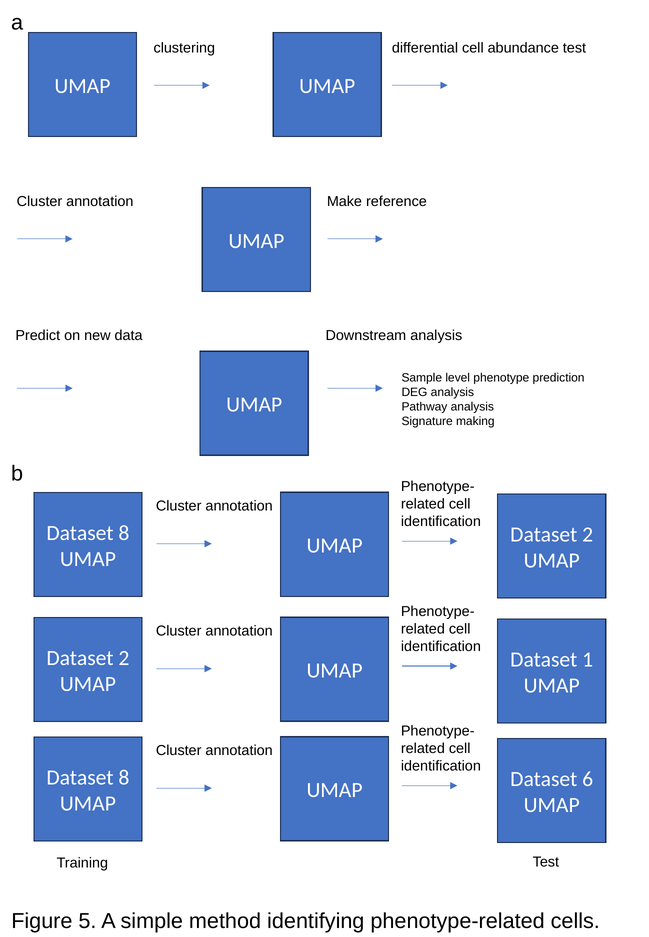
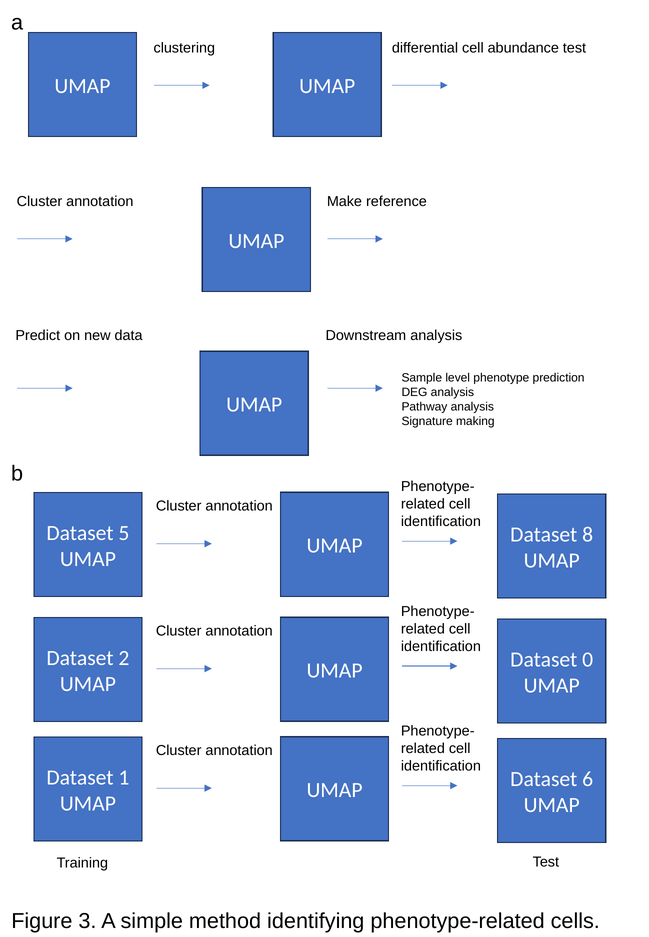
8 at (124, 533): 8 -> 5
2 at (588, 535): 2 -> 8
1: 1 -> 0
8 at (124, 778): 8 -> 1
5: 5 -> 3
